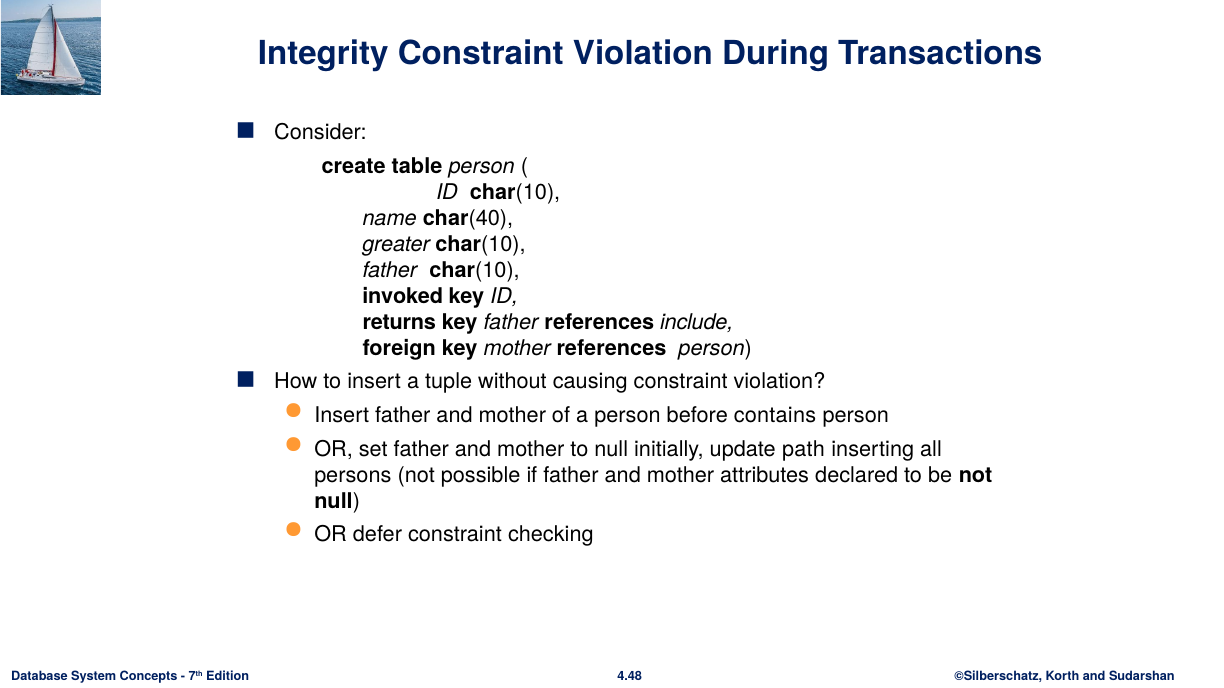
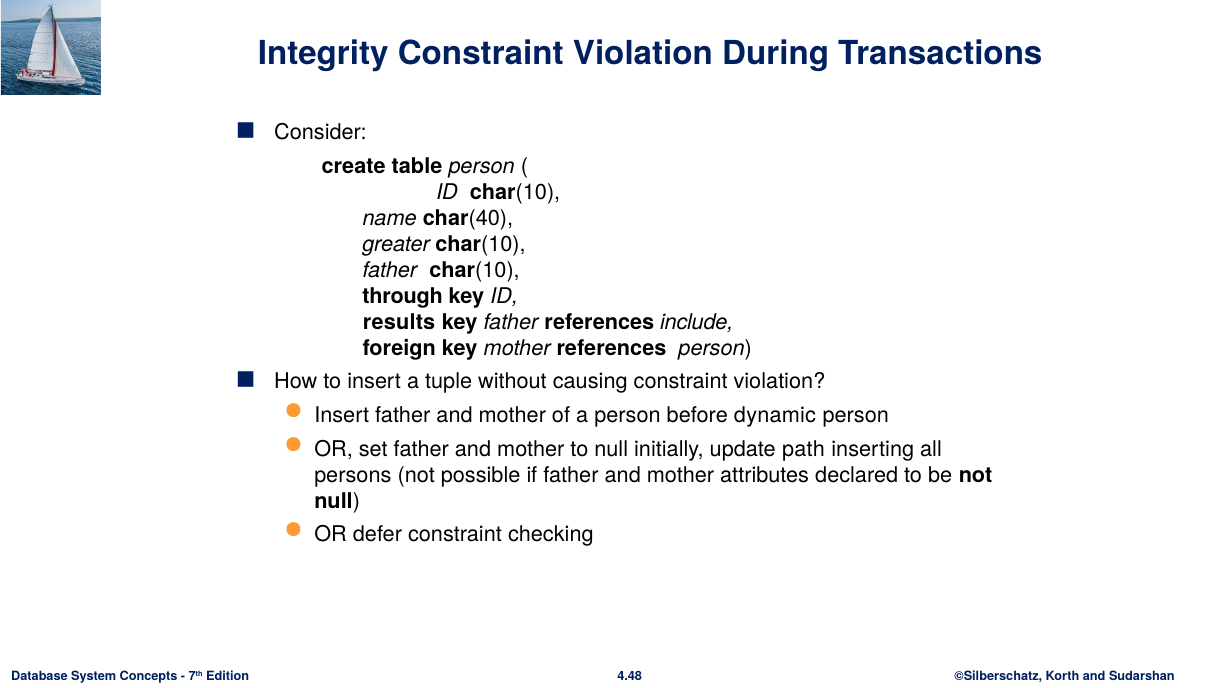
invoked: invoked -> through
returns: returns -> results
contains: contains -> dynamic
